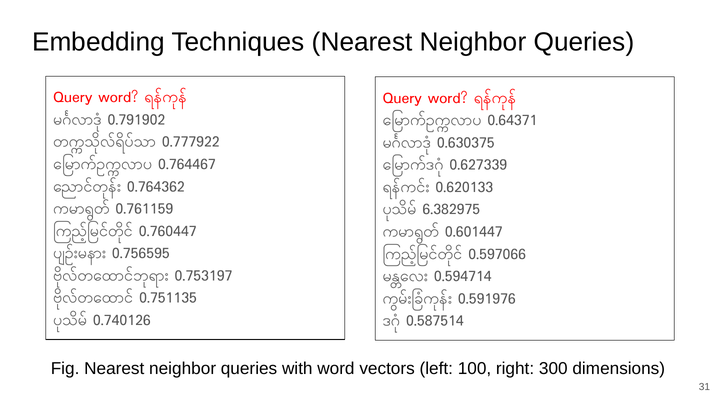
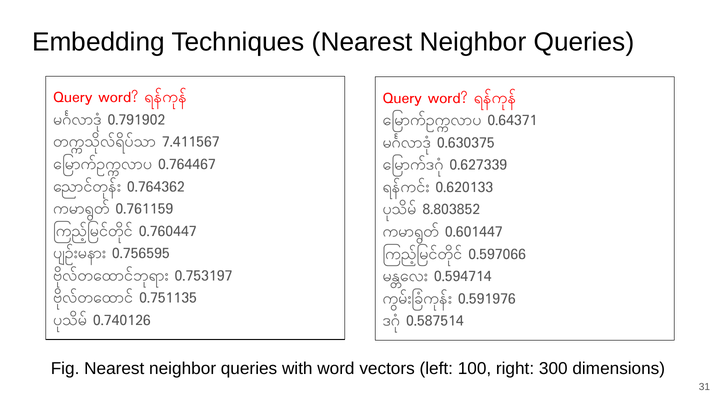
0.777922: 0.777922 -> 7.411567
6.382975: 6.382975 -> 8.803852
